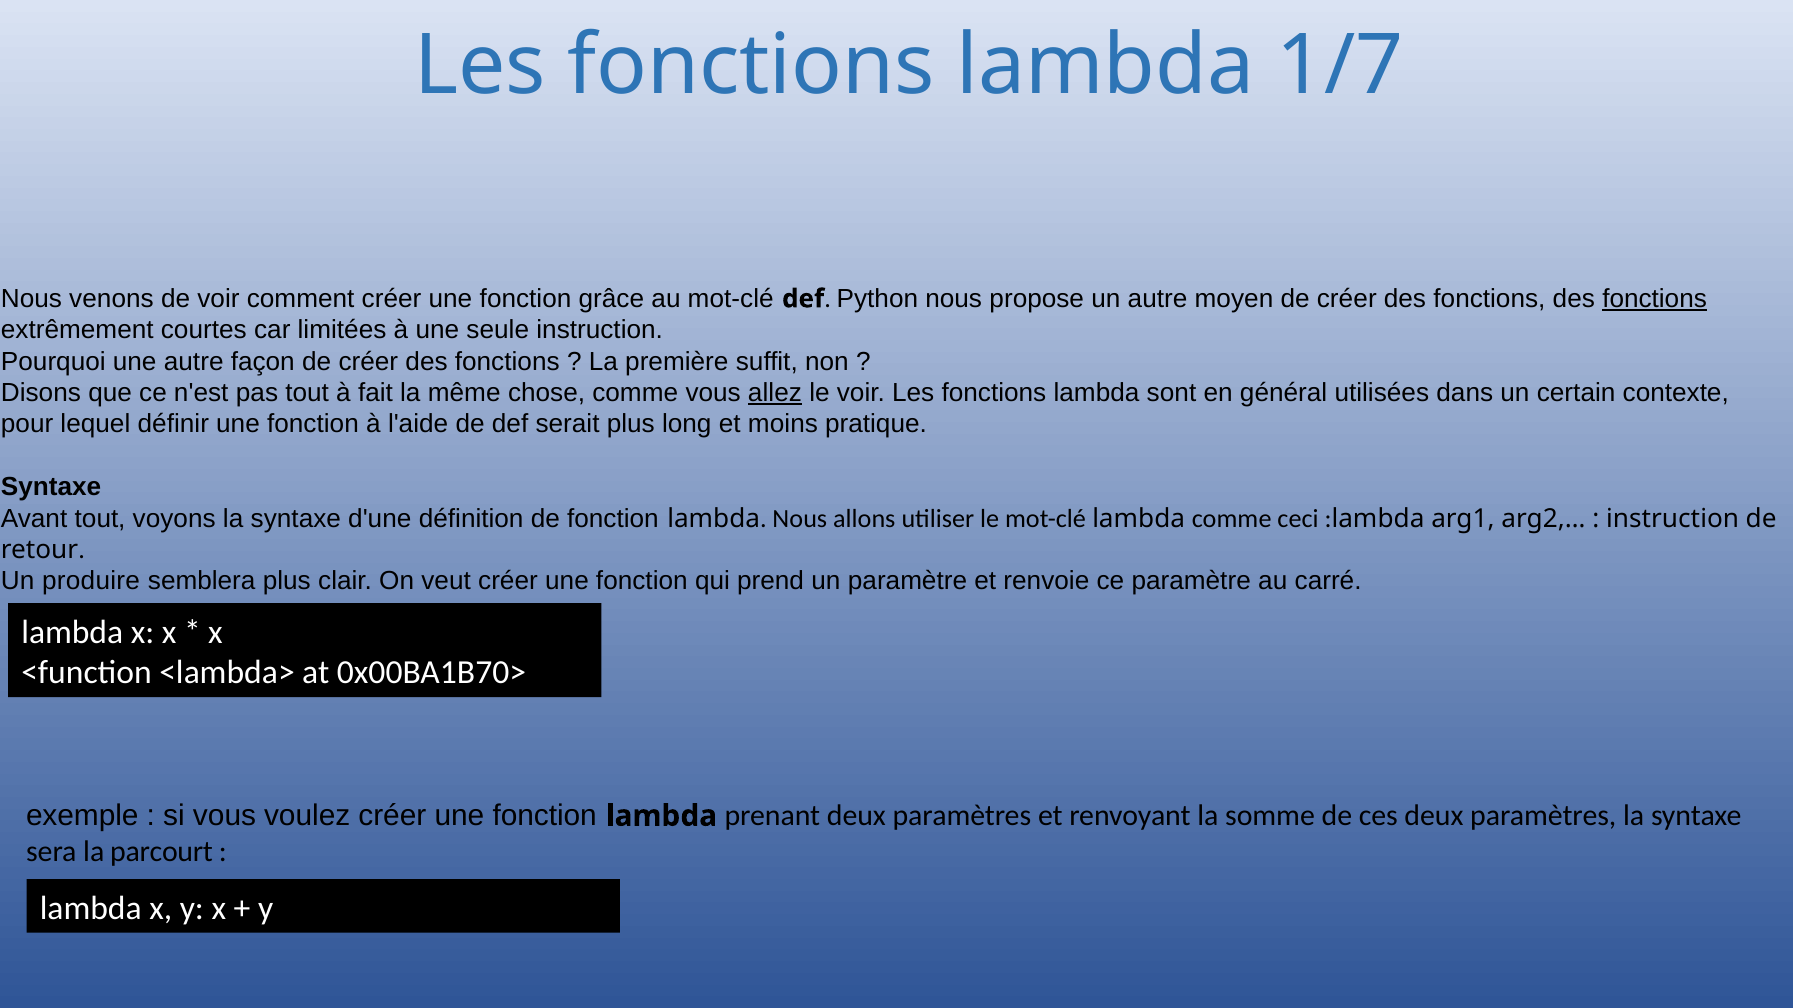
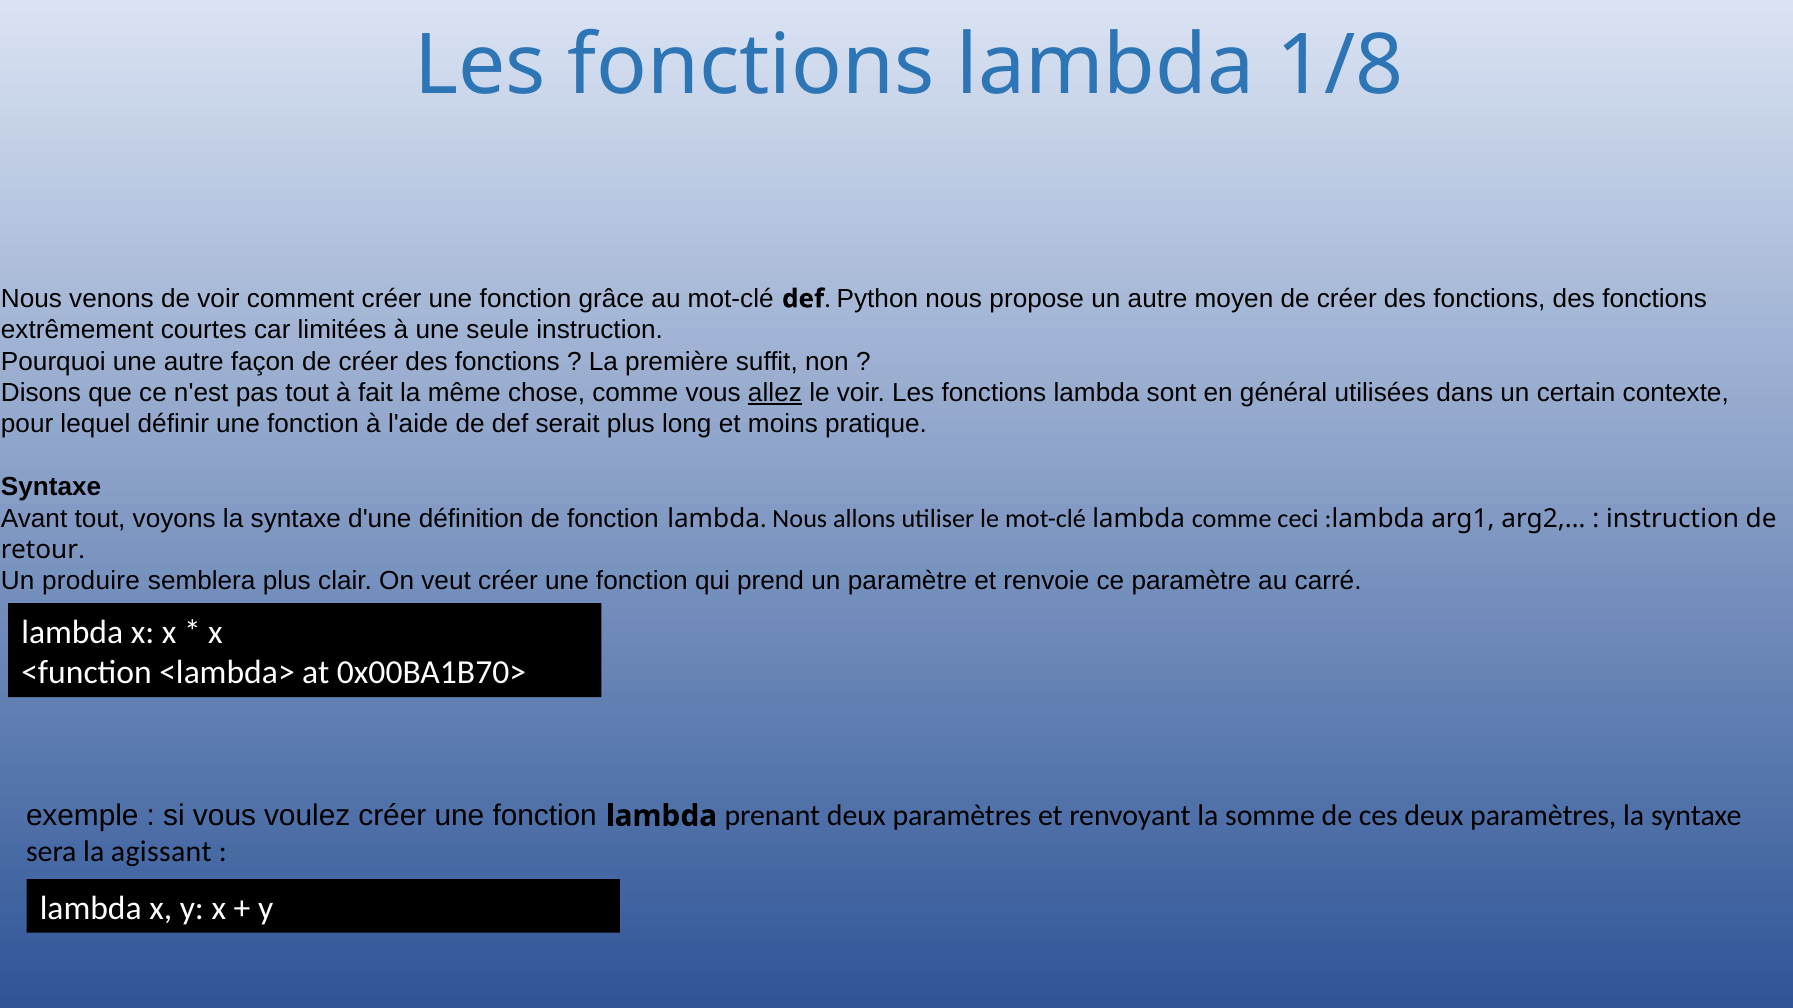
1/7: 1/7 -> 1/8
fonctions at (1655, 299) underline: present -> none
parcourt: parcourt -> agissant
